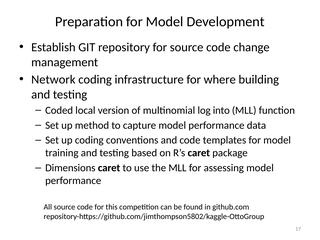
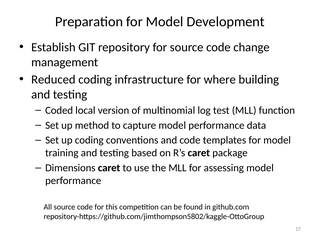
Network: Network -> Reduced
into: into -> test
